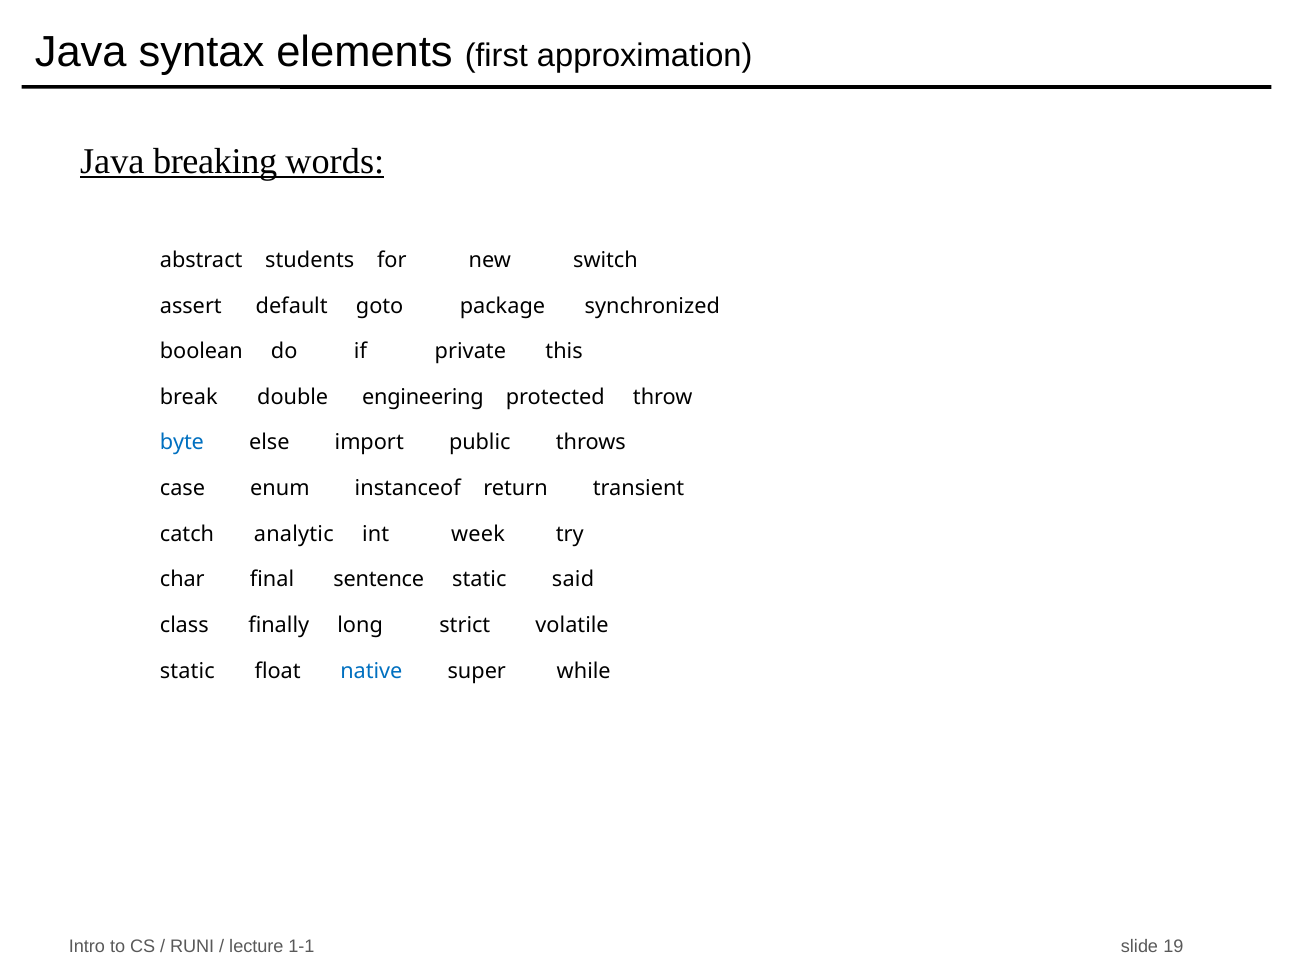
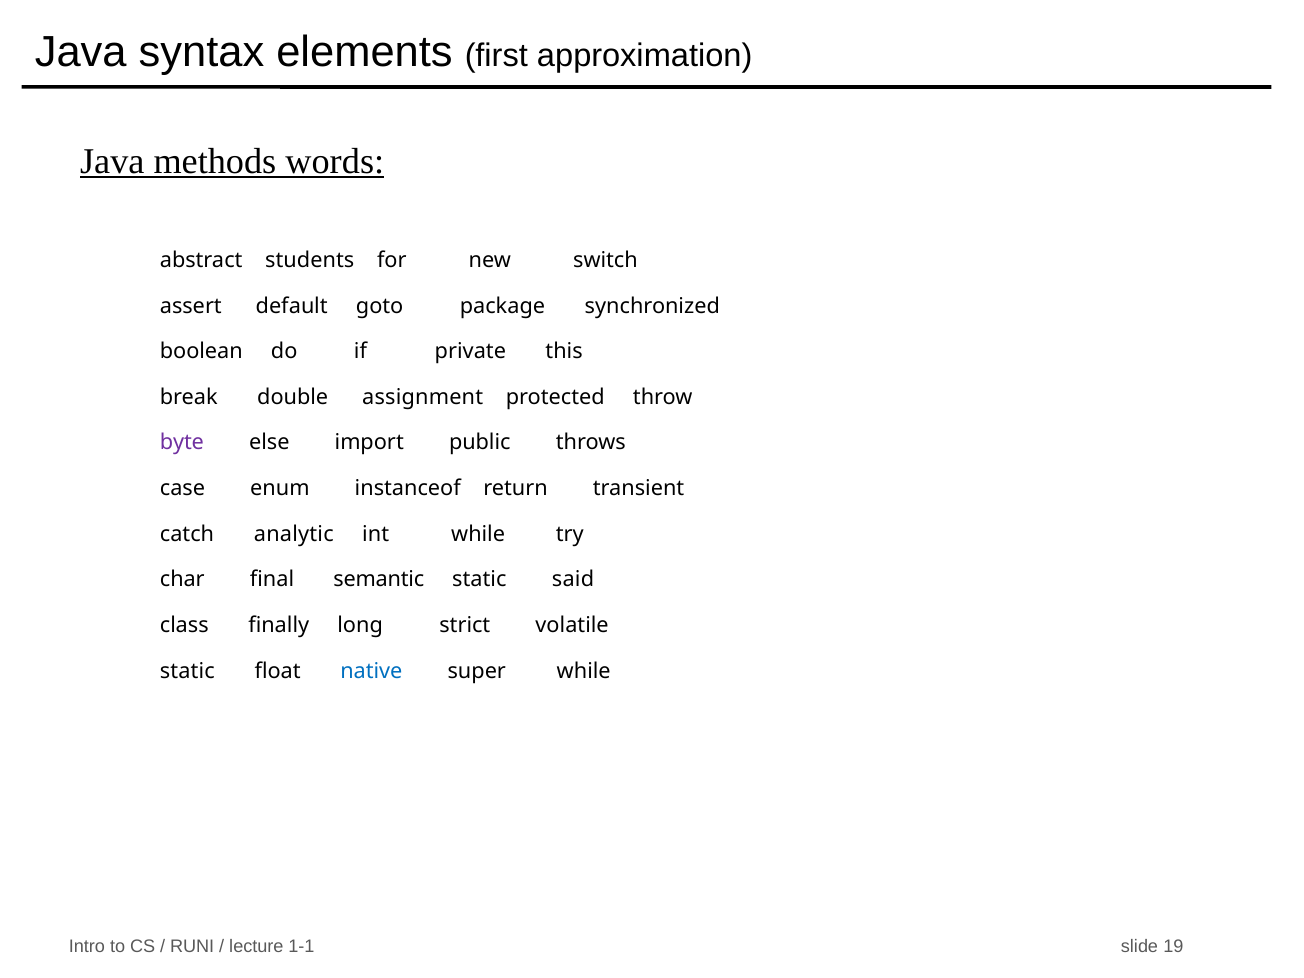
breaking: breaking -> methods
engineering: engineering -> assignment
byte colour: blue -> purple
int week: week -> while
sentence: sentence -> semantic
